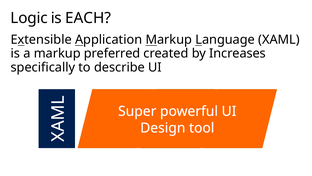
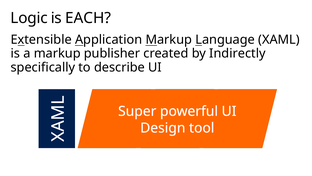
preferred: preferred -> publisher
Increases: Increases -> Indirectly
